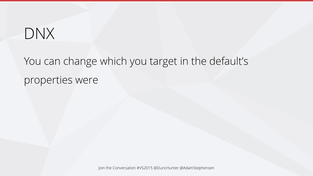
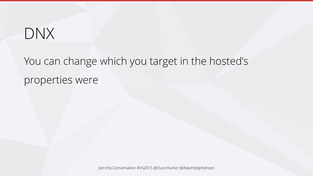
default’s: default’s -> hosted’s
